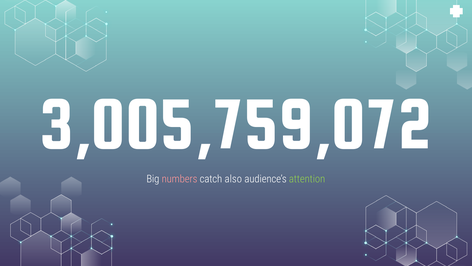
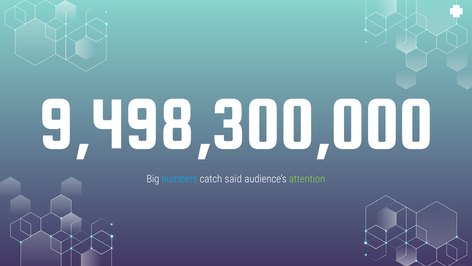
3,005,759,072: 3,005,759,072 -> 9,498,300,000
numbers colour: pink -> light blue
also: also -> said
